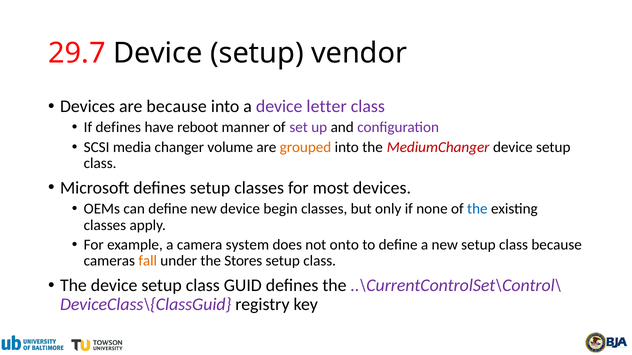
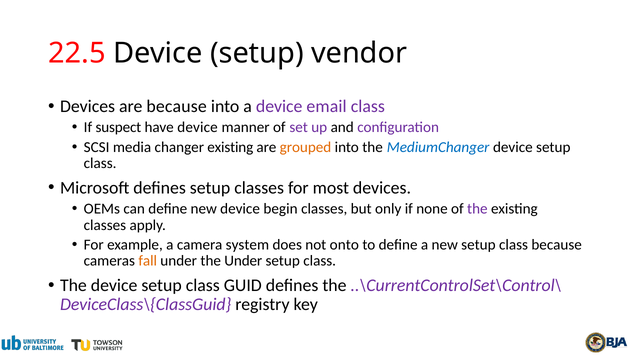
29.7: 29.7 -> 22.5
letter: letter -> email
If defines: defines -> suspect
have reboot: reboot -> device
changer volume: volume -> existing
MediumChanger colour: red -> blue
the at (477, 209) colour: blue -> purple
the Stores: Stores -> Under
